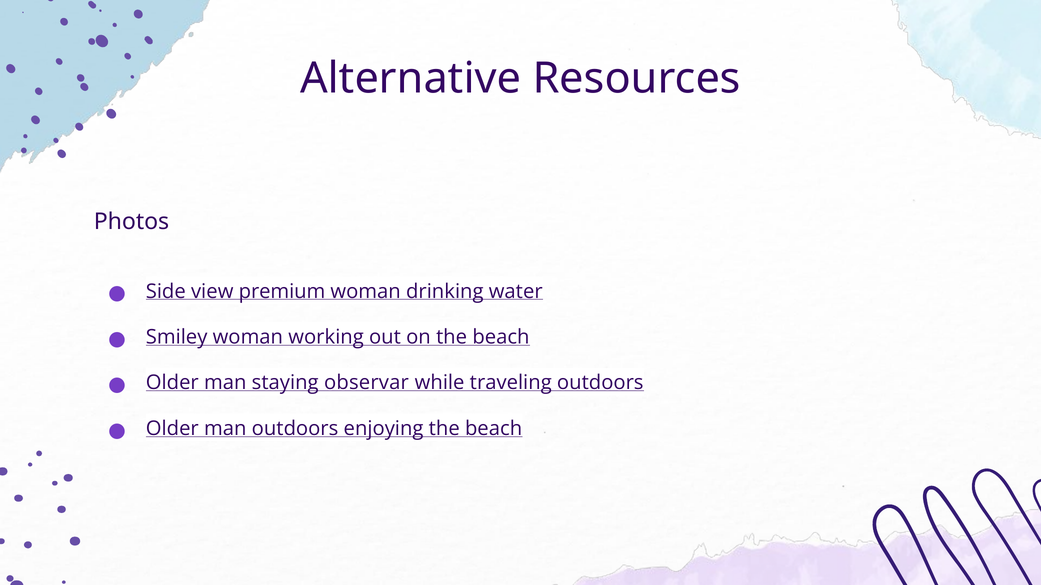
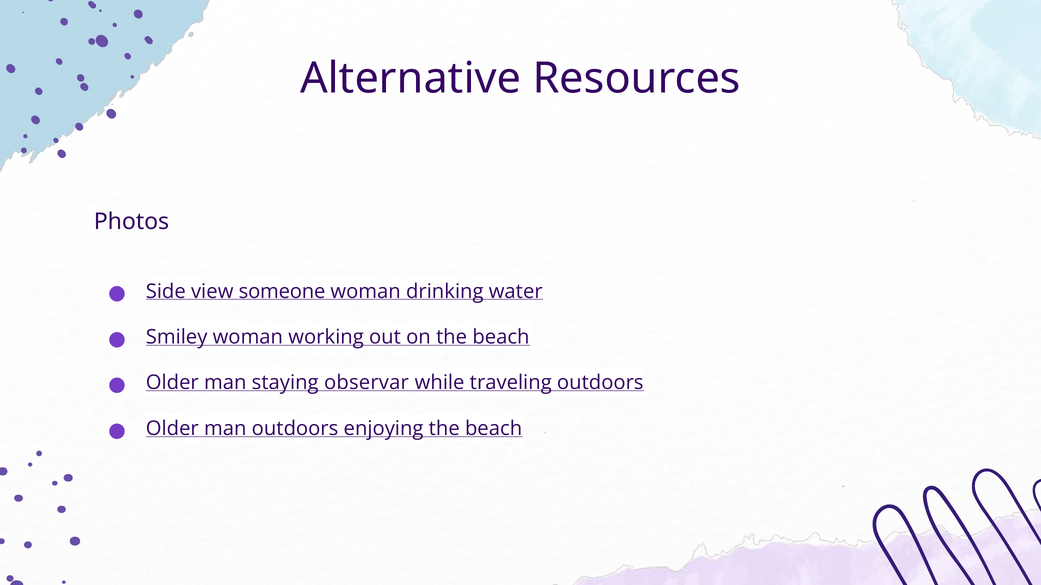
premium: premium -> someone
